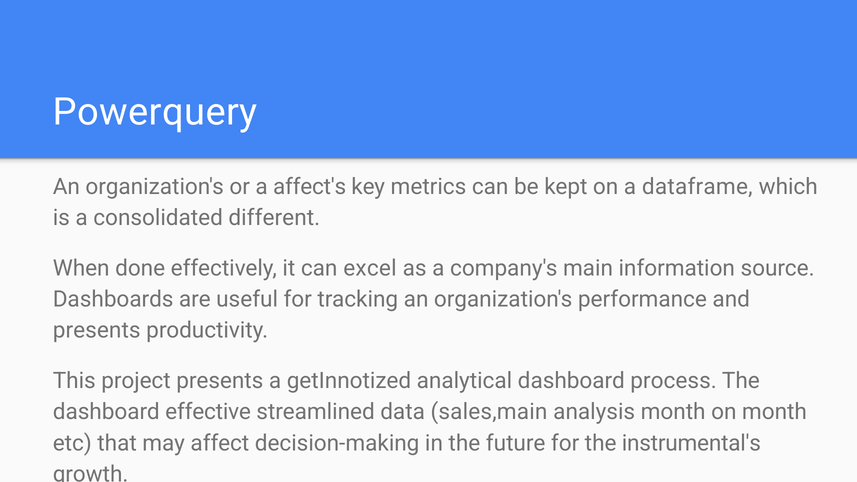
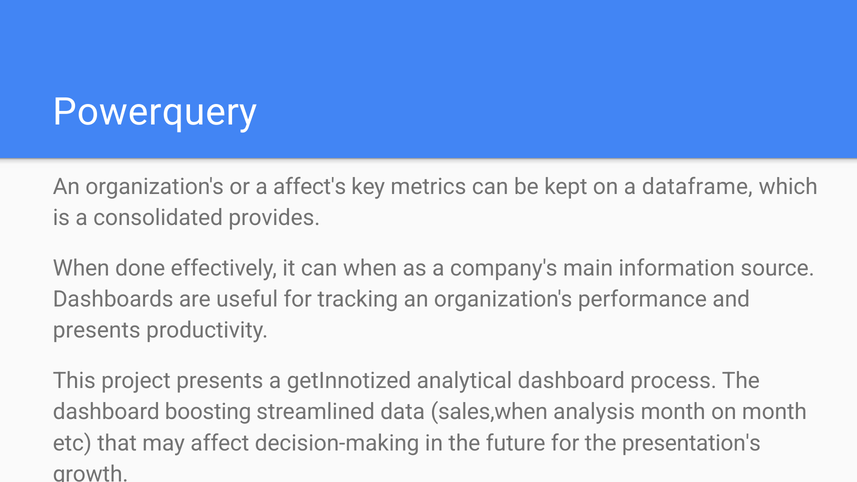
different: different -> provides
can excel: excel -> when
effective: effective -> boosting
sales,main: sales,main -> sales,when
instrumental's: instrumental's -> presentation's
